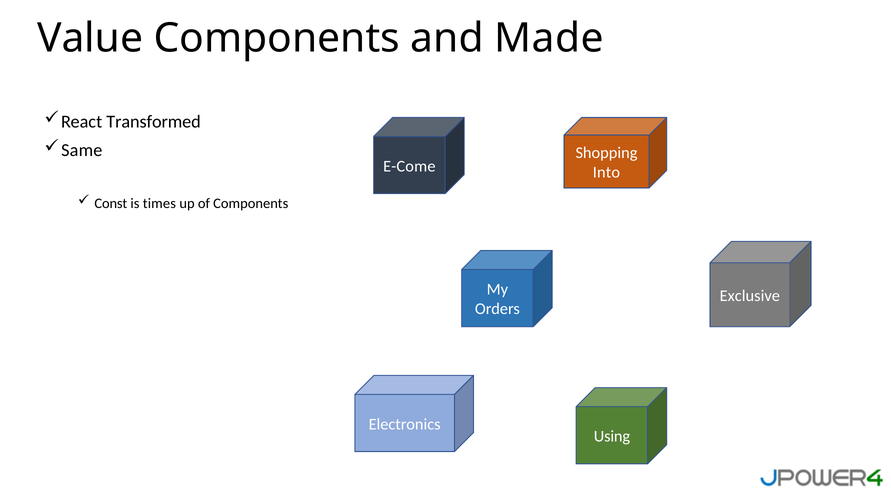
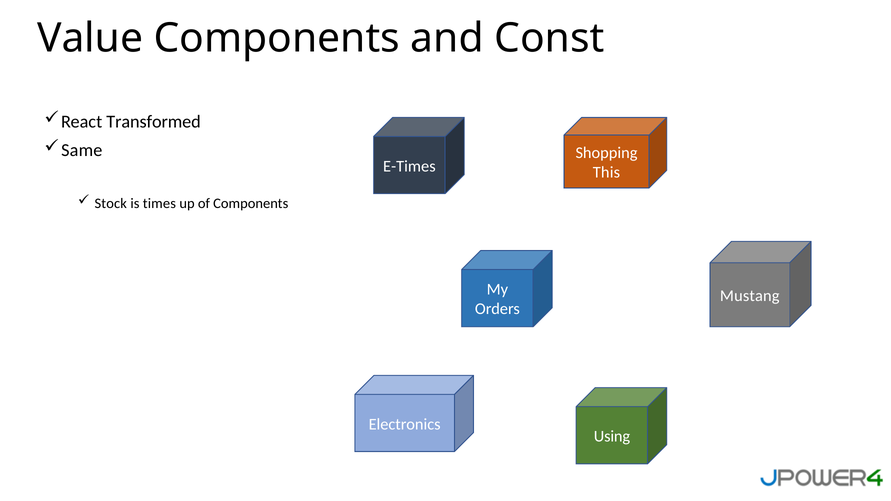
Made: Made -> Const
E-Come: E-Come -> E-Times
Into: Into -> This
Const: Const -> Stock
Exclusive: Exclusive -> Mustang
